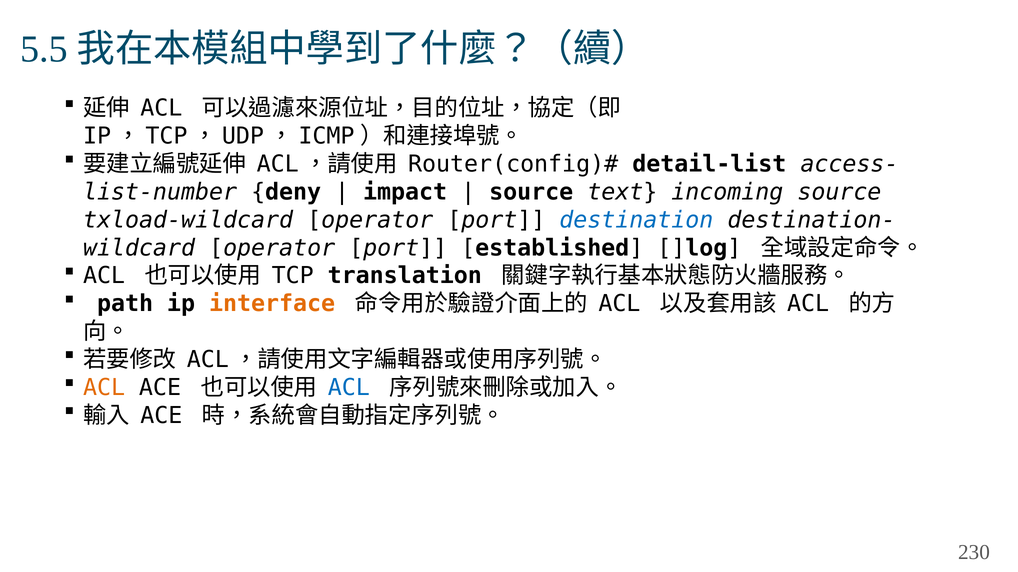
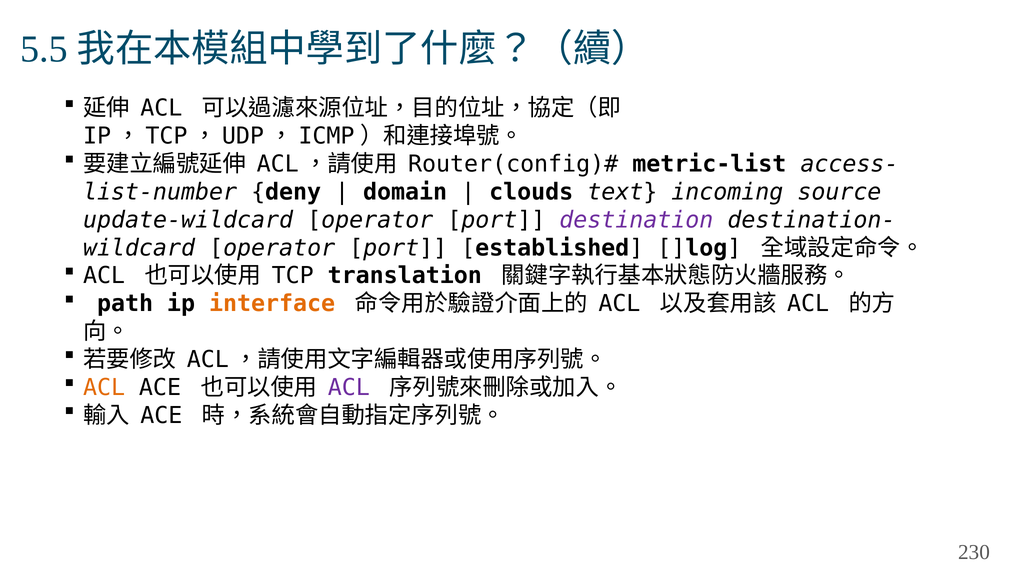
detail-list: detail-list -> metric-list
impact: impact -> domain
source at (531, 192): source -> clouds
txload-wildcard: txload-wildcard -> update-wildcard
destination colour: blue -> purple
ACL at (349, 388) colour: blue -> purple
